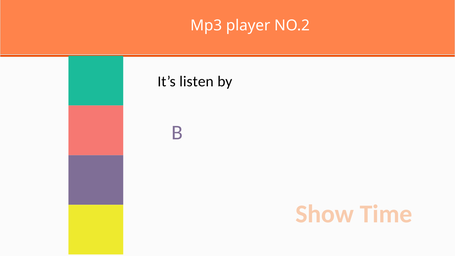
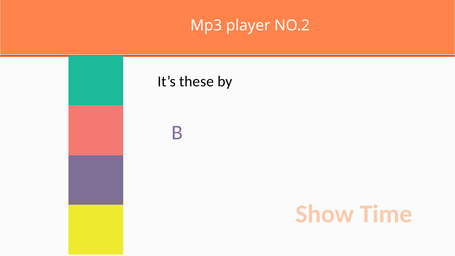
listen: listen -> these
